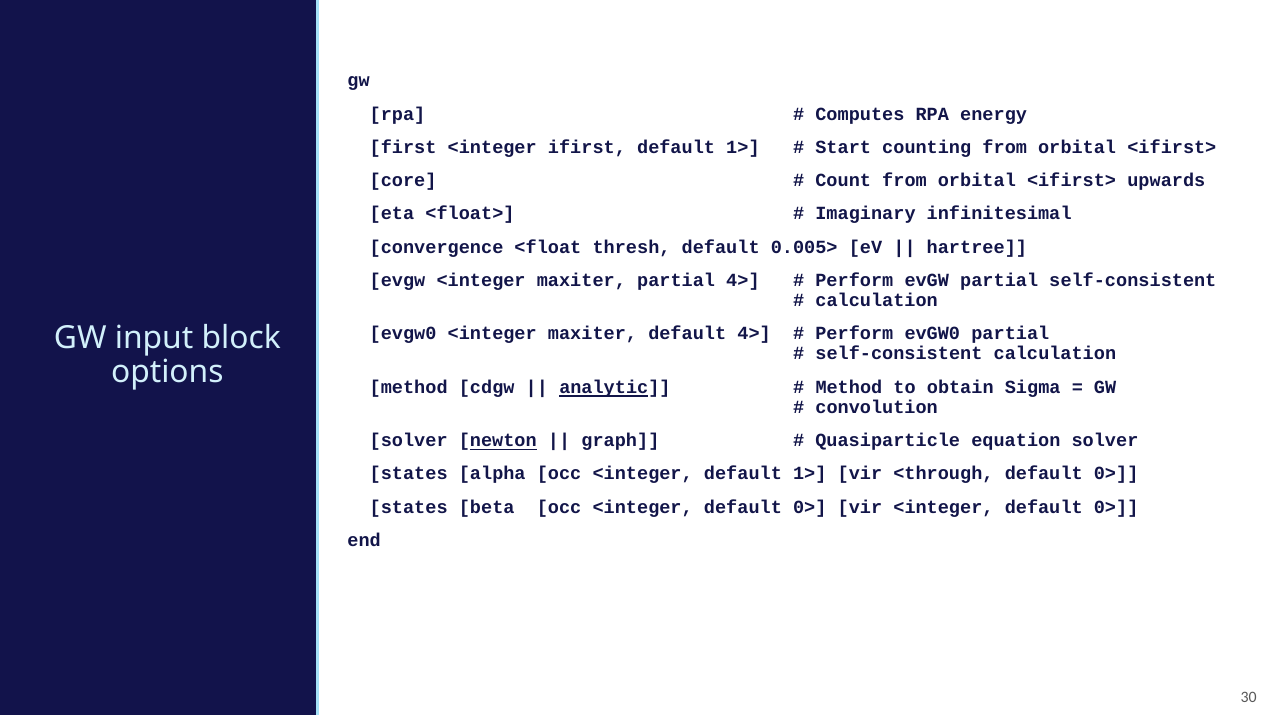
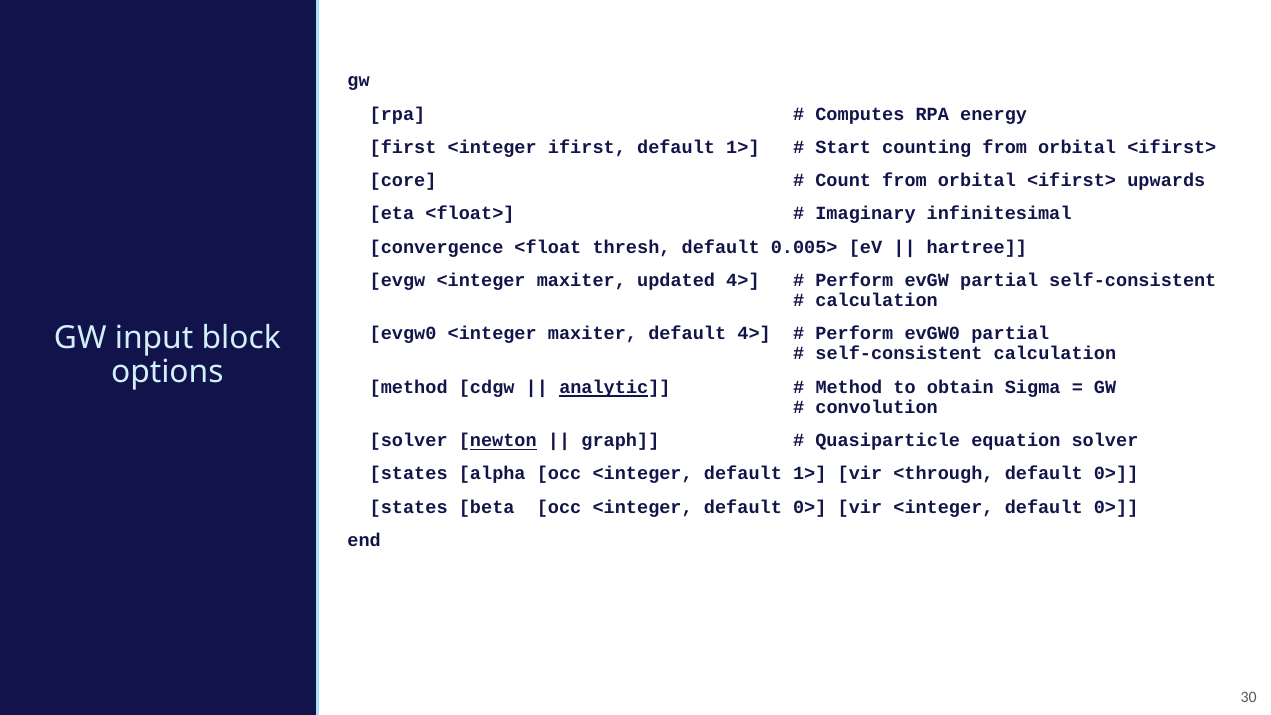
maxiter partial: partial -> updated
